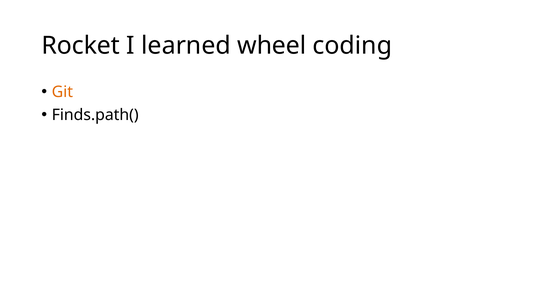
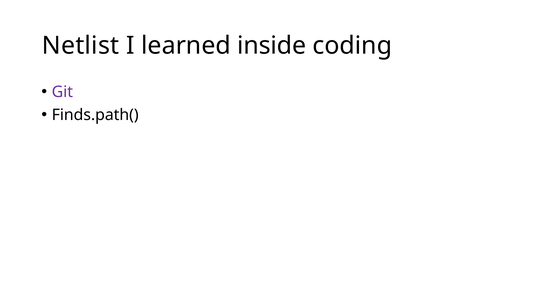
Rocket: Rocket -> Netlist
wheel: wheel -> inside
Git colour: orange -> purple
